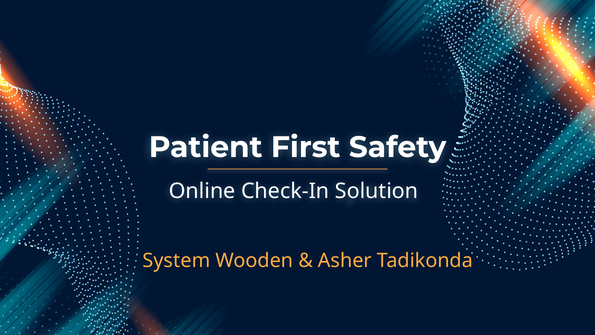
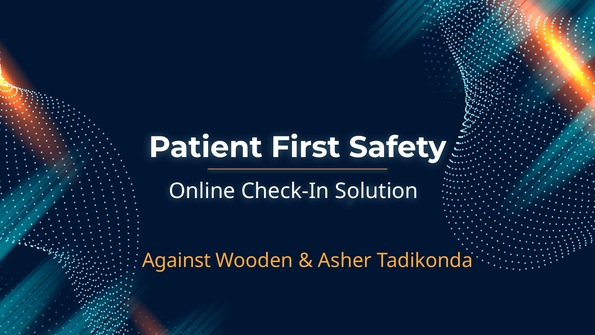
System: System -> Against
